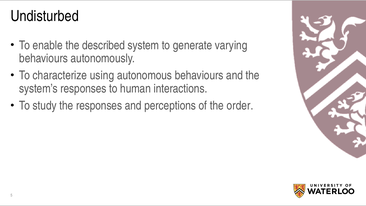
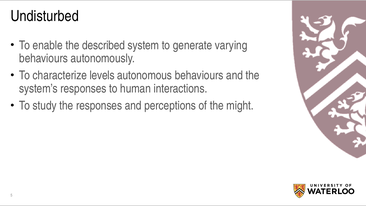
using: using -> levels
order: order -> might
